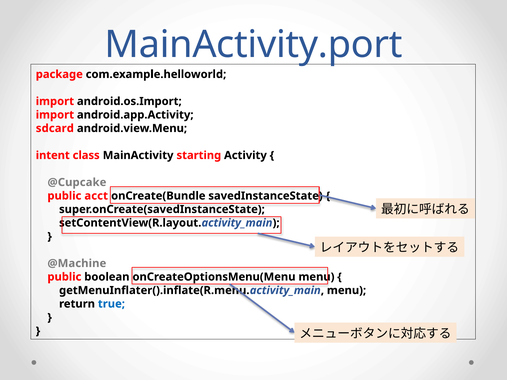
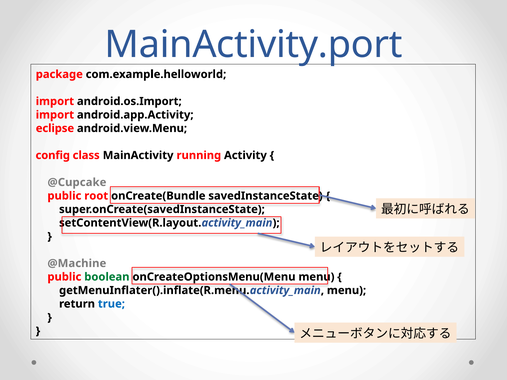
sdcard: sdcard -> eclipse
intent: intent -> config
starting: starting -> running
acct: acct -> root
boolean colour: black -> green
